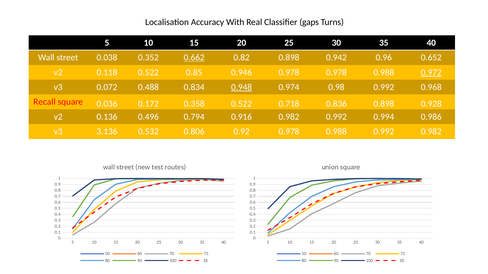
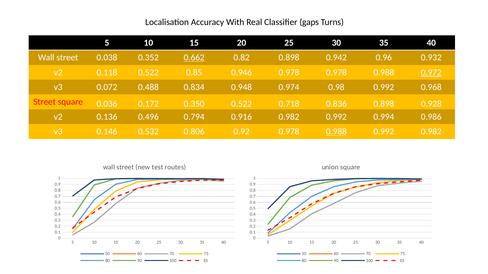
0.652: 0.652 -> 0.932
0.948 underline: present -> none
Recall at (44, 102): Recall -> Street
0.358: 0.358 -> 0.350
3.136: 3.136 -> 0.146
0.988 at (336, 132) underline: none -> present
